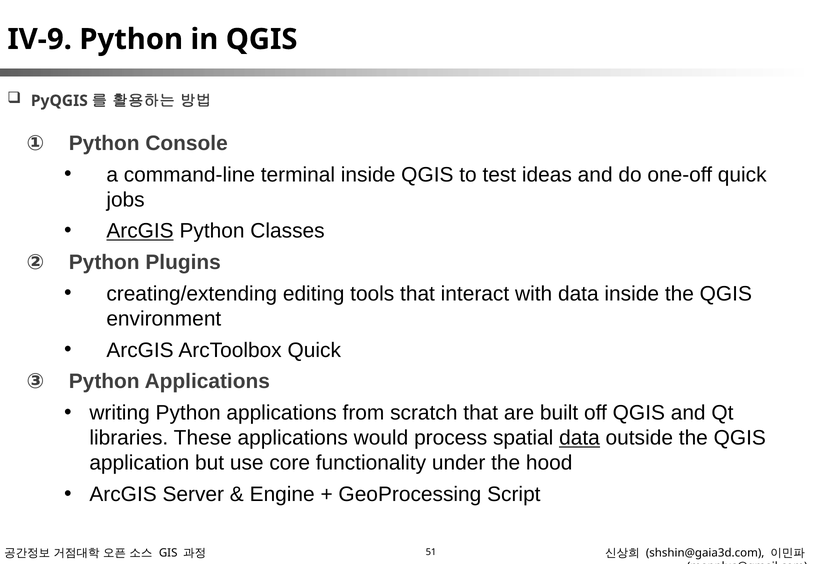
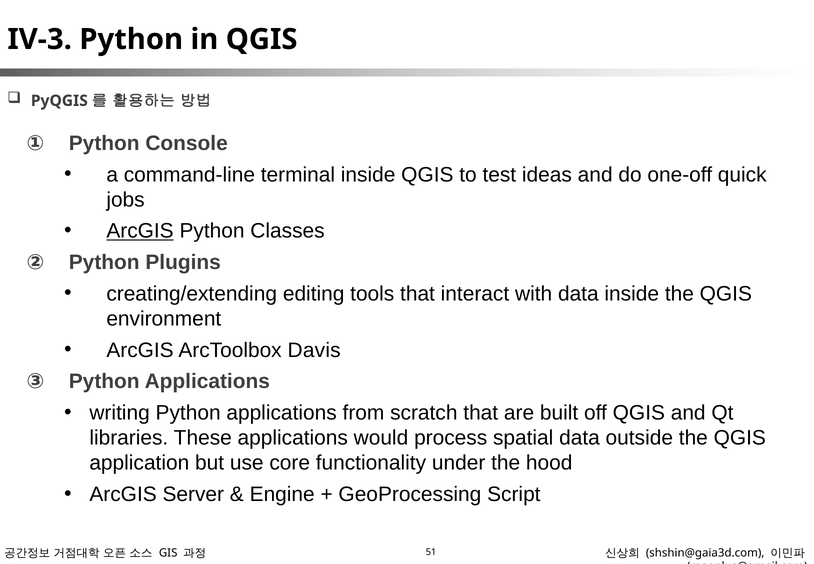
IV-9: IV-9 -> IV-3
ArcToolbox Quick: Quick -> Davis
data at (580, 438) underline: present -> none
